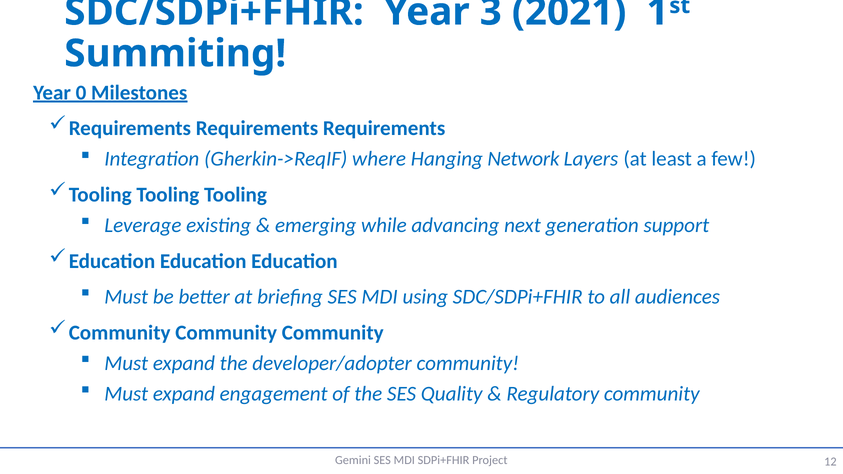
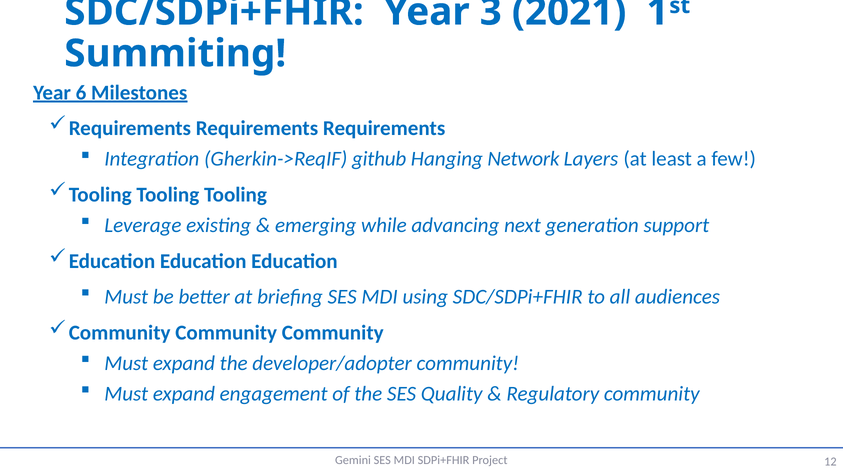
0: 0 -> 6
where: where -> github
